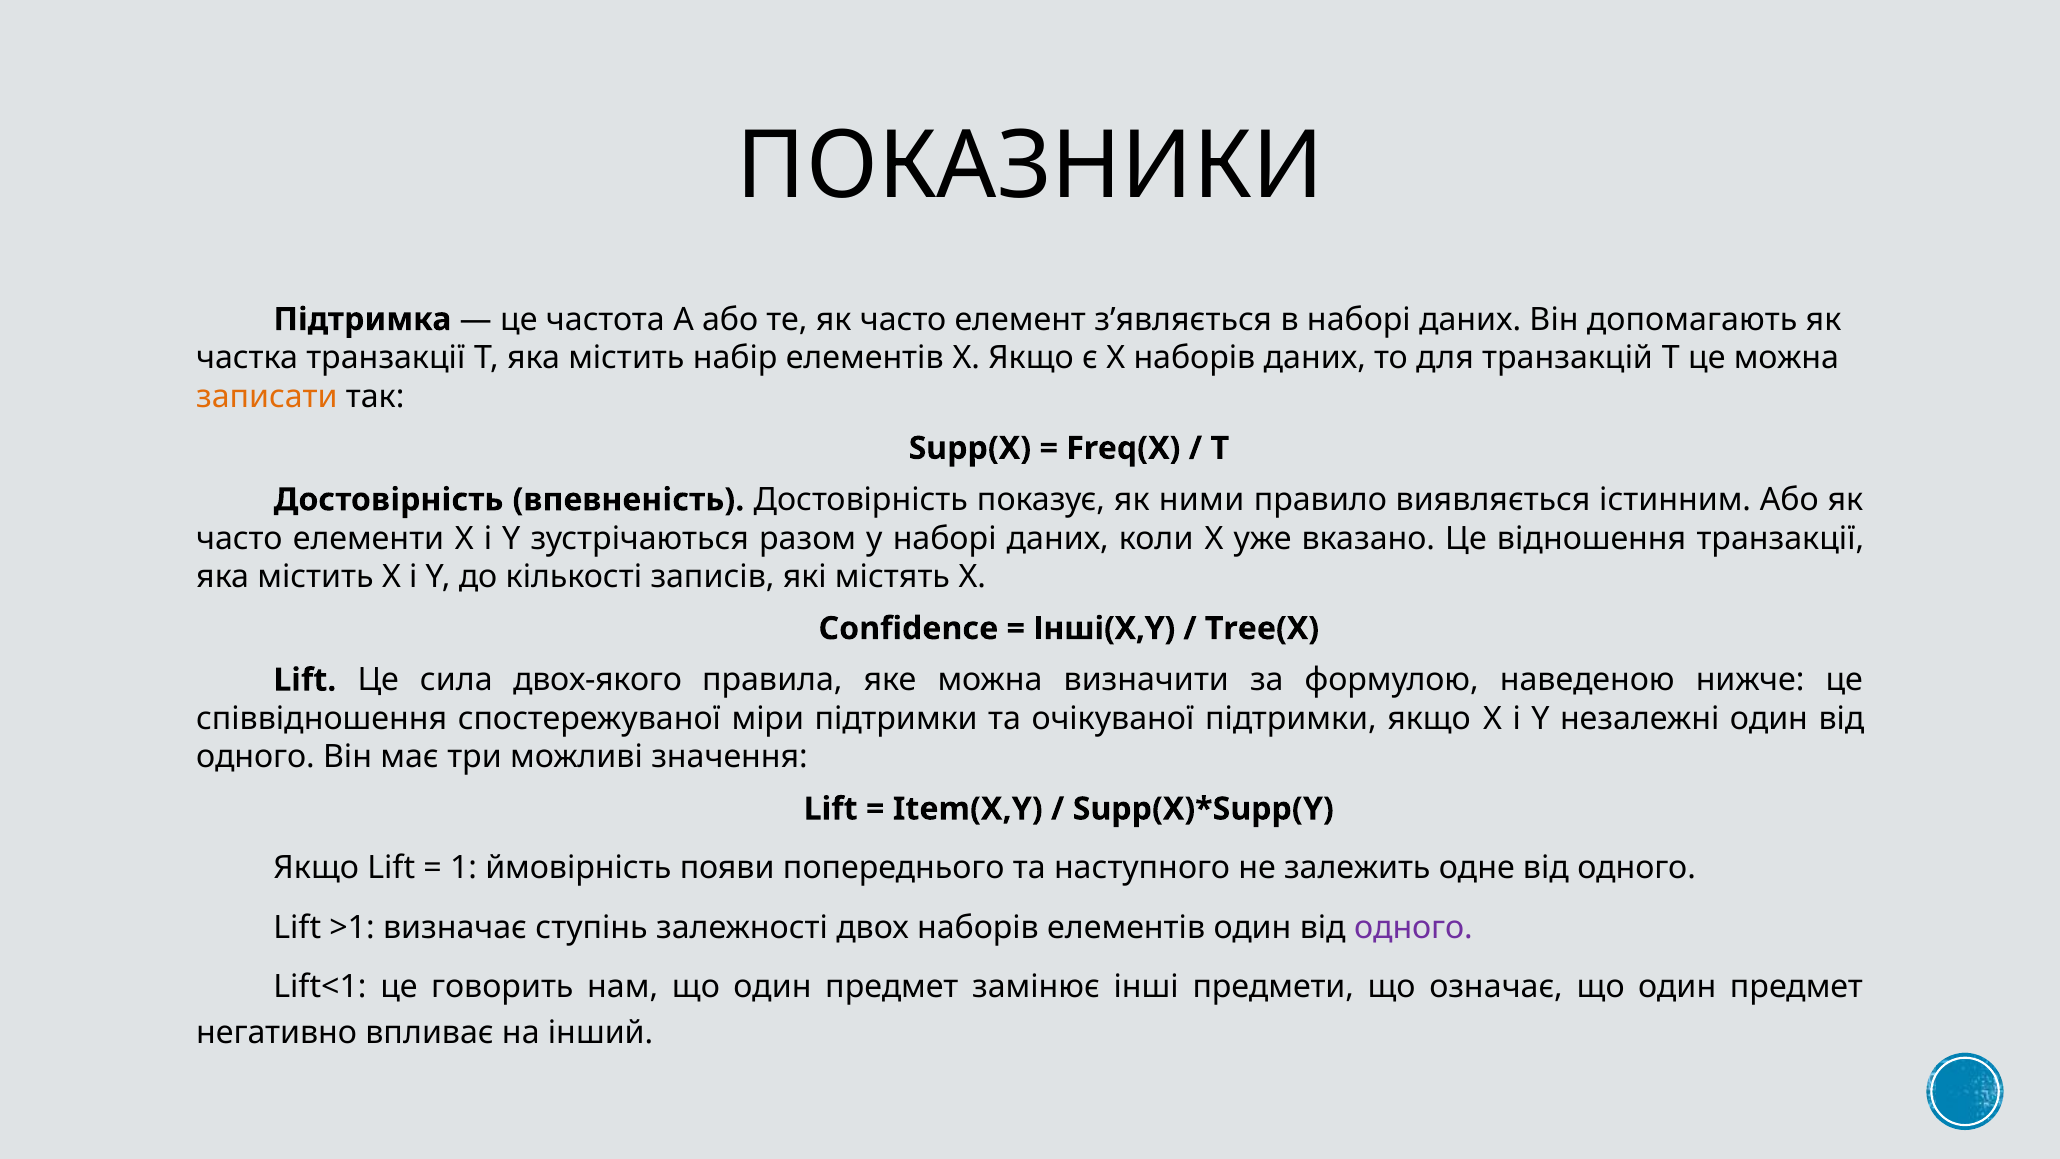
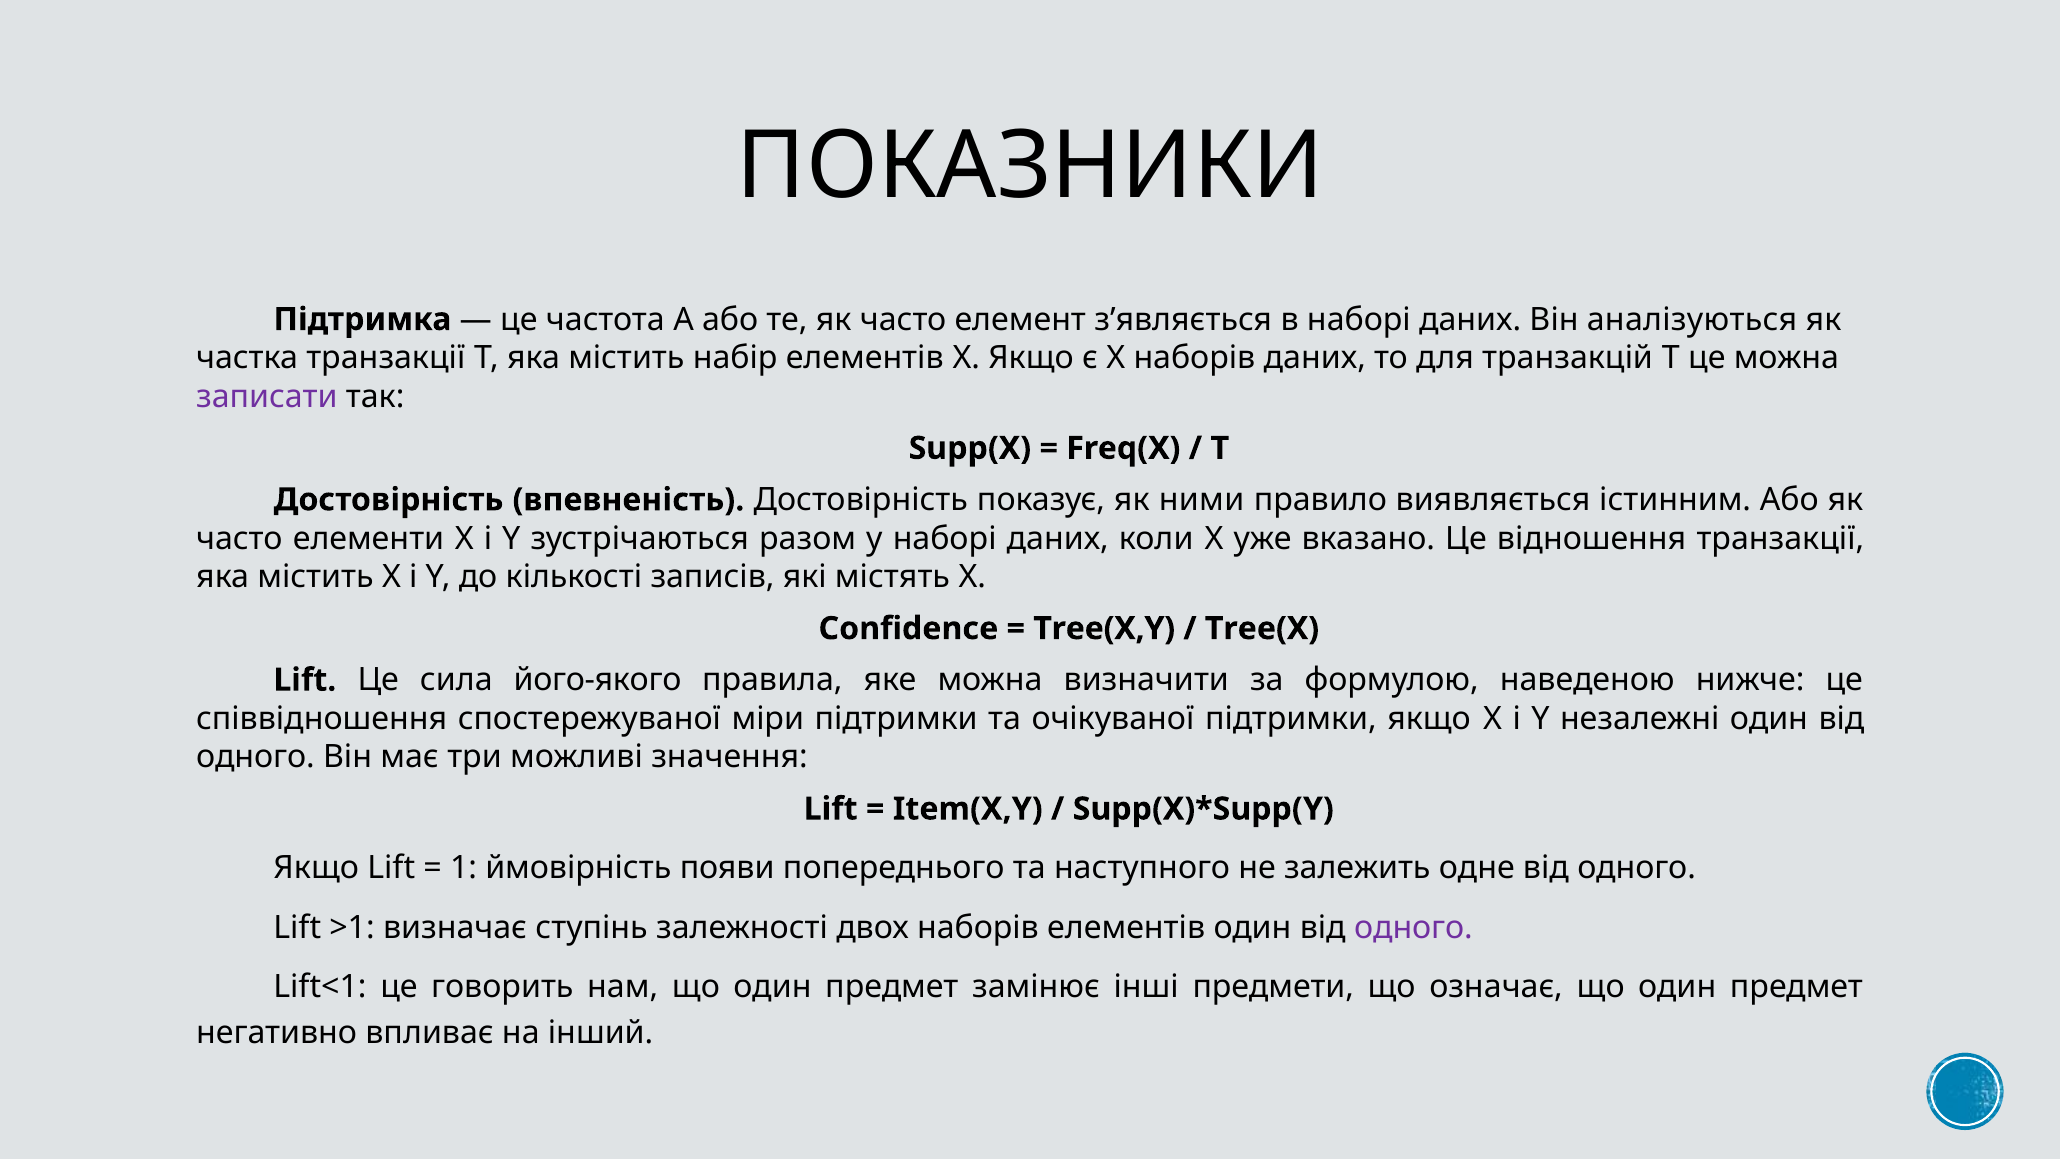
допомагають: допомагають -> аналізуються
записати colour: orange -> purple
Інші(X,Y: Інші(X,Y -> Tree(X,Y
двох-якого: двох-якого -> його-якого
